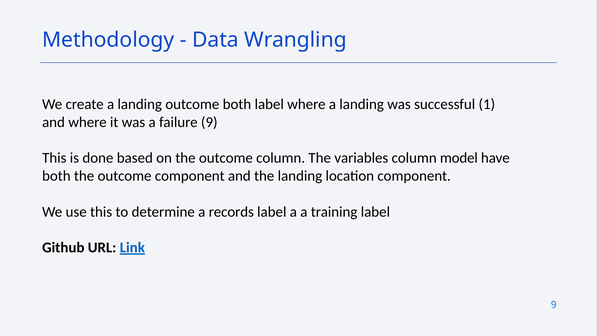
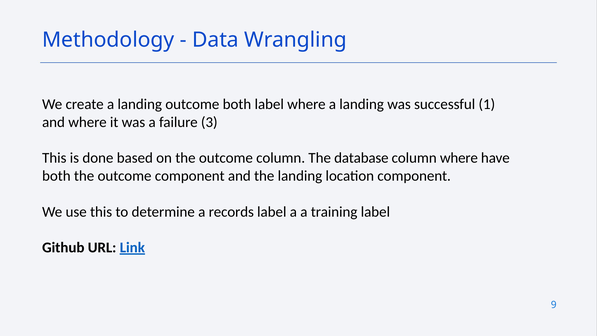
failure 9: 9 -> 3
variables: variables -> database
column model: model -> where
